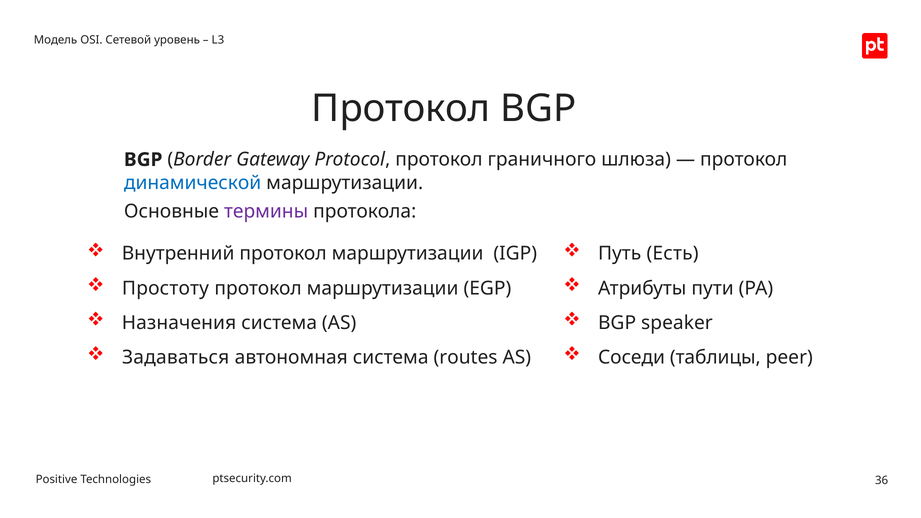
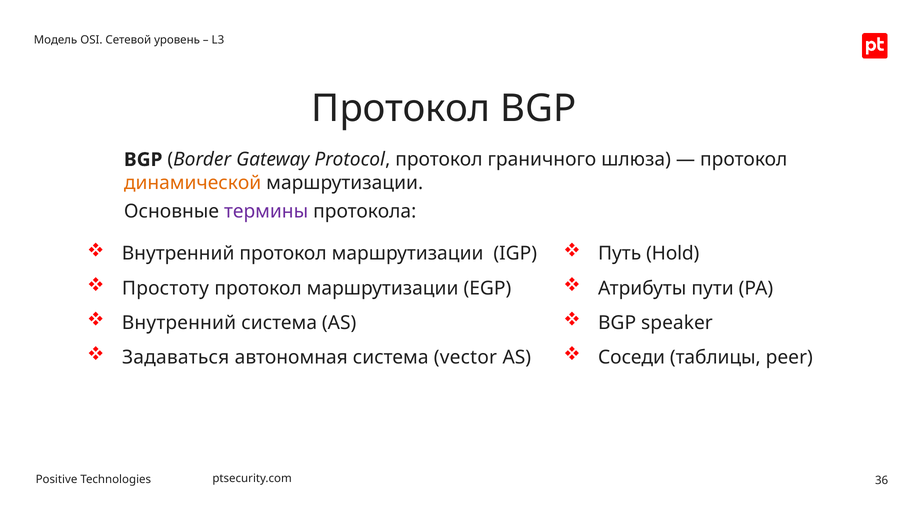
динамической colour: blue -> orange
Есть: Есть -> Hold
Назначения at (179, 323): Назначения -> Внутренний
routes: routes -> vector
